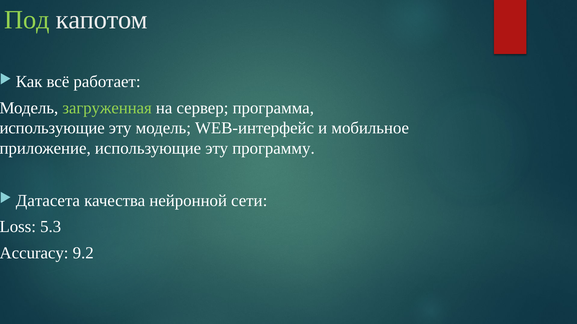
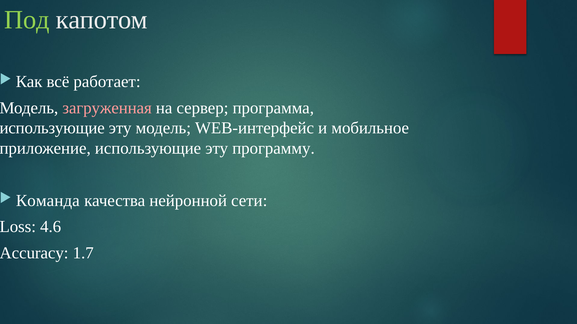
загруженная colour: light green -> pink
Датасета: Датасета -> Команда
5.3: 5.3 -> 4.6
9.2: 9.2 -> 1.7
